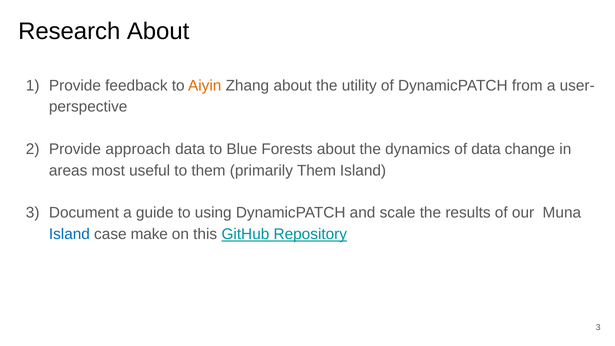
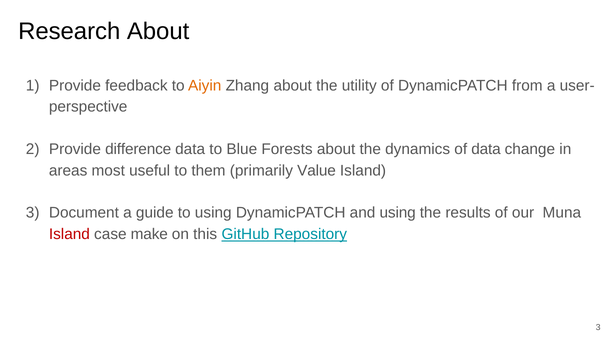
approach: approach -> difference
primarily Them: Them -> Value
and scale: scale -> using
Island at (69, 234) colour: blue -> red
